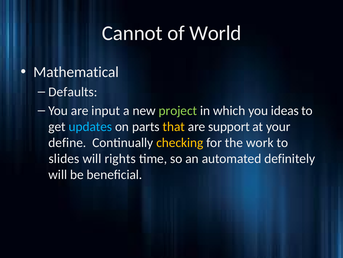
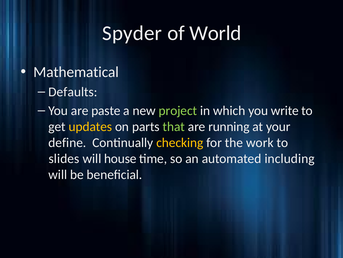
Cannot: Cannot -> Spyder
input: input -> paste
ideas: ideas -> write
updates colour: light blue -> yellow
that colour: yellow -> light green
support: support -> running
rights: rights -> house
definitely: definitely -> including
